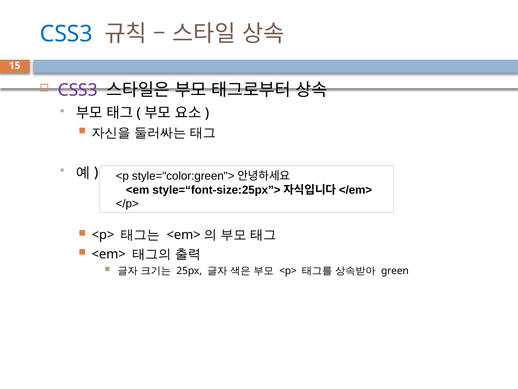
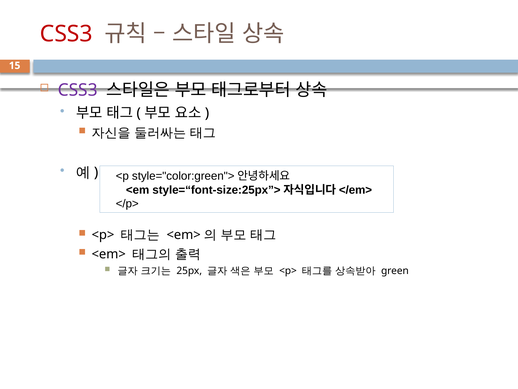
CSS3 at (66, 34) colour: blue -> red
